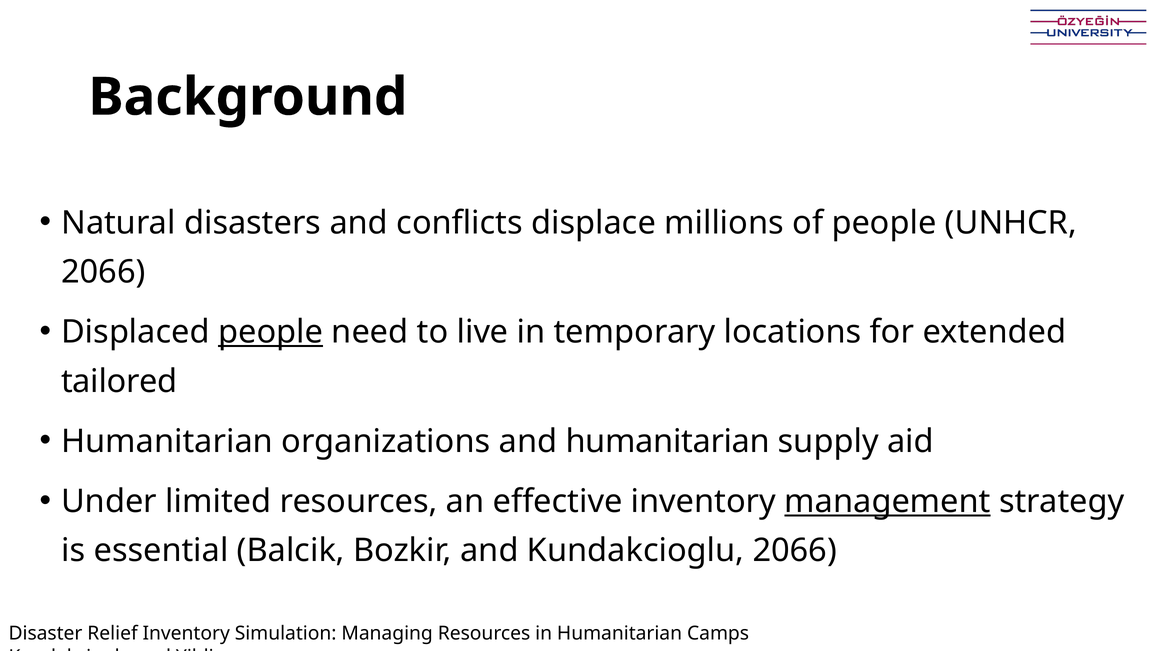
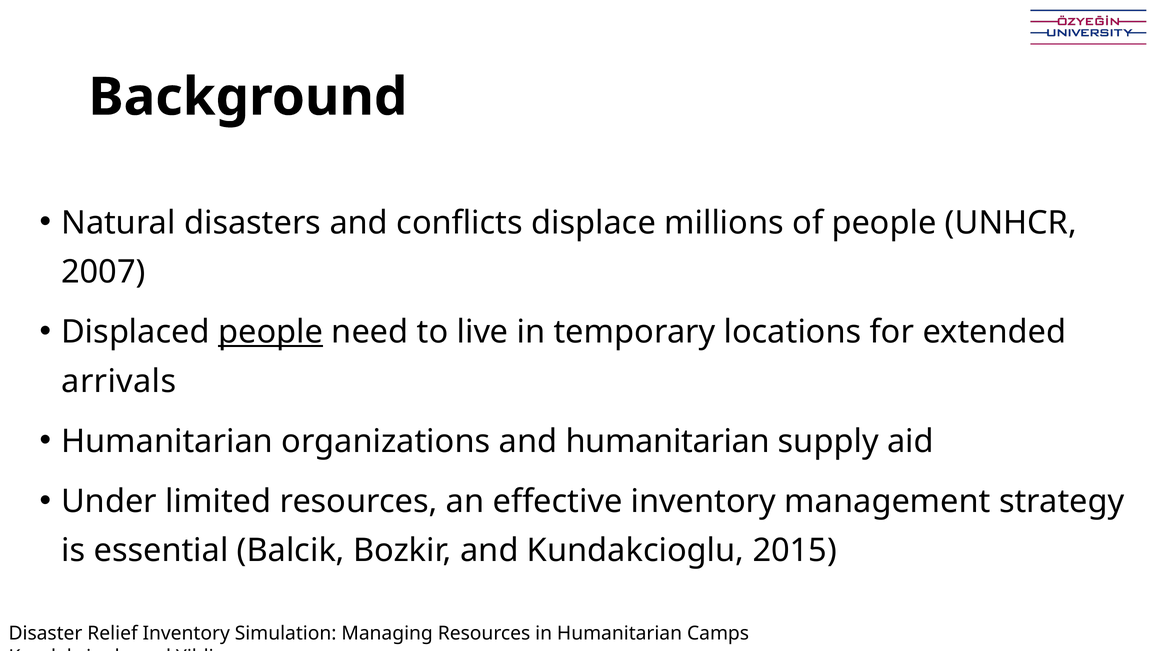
2066 at (103, 272): 2066 -> 2007
tailored: tailored -> arrivals
management underline: present -> none
Kundakcioglu 2066: 2066 -> 2015
